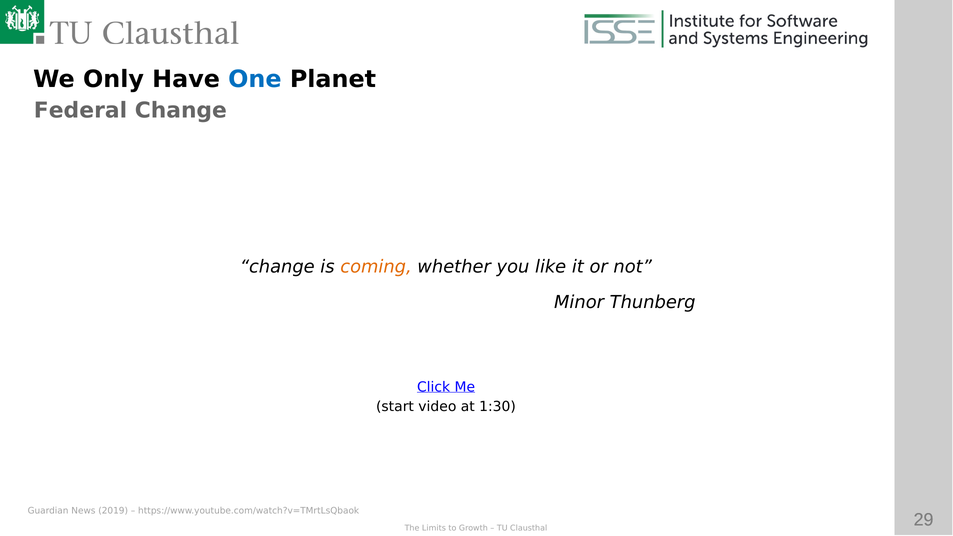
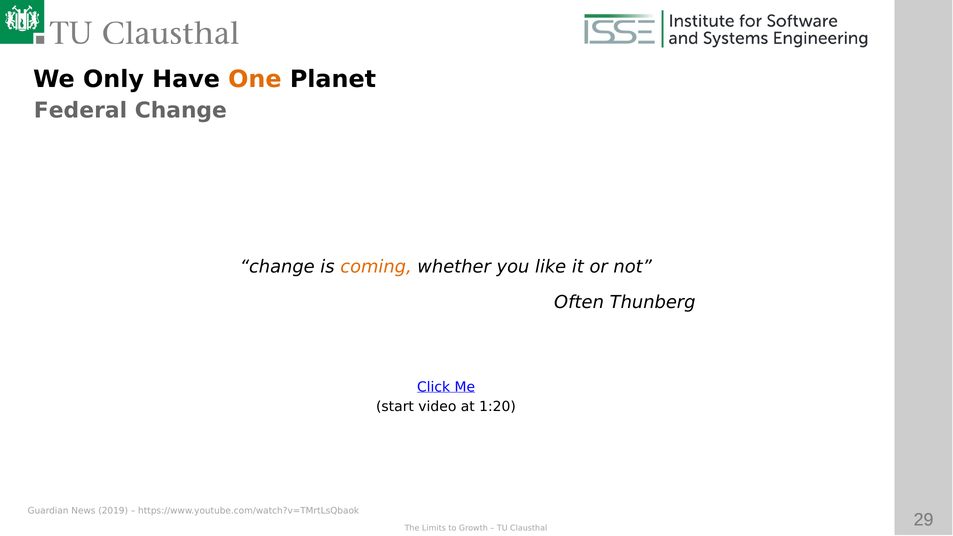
One colour: blue -> orange
Minor: Minor -> Often
1:30: 1:30 -> 1:20
